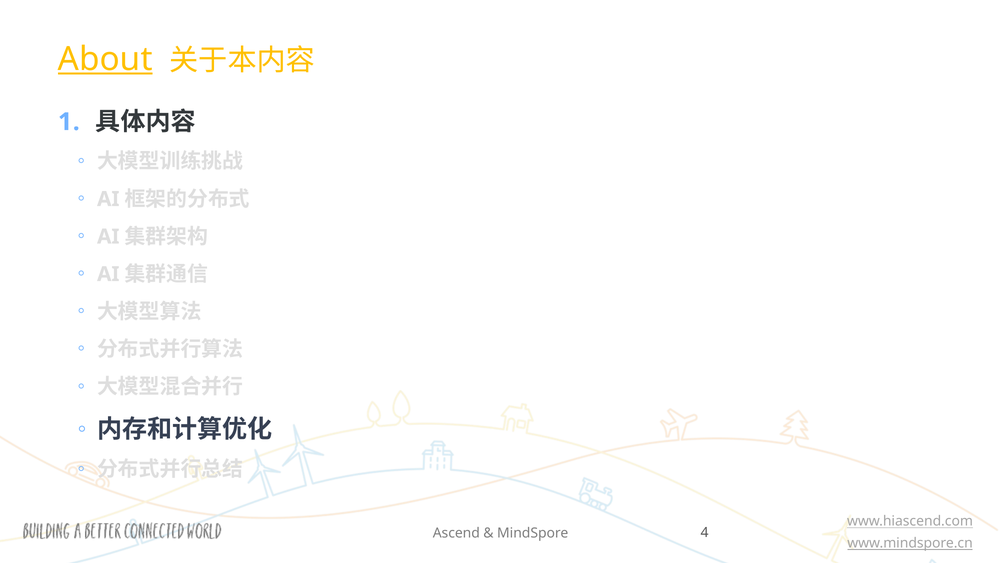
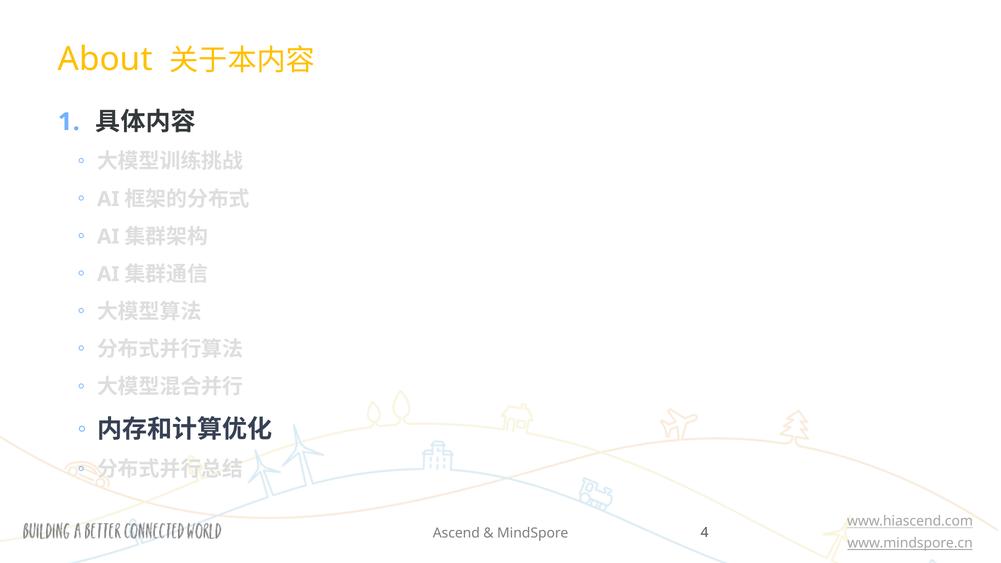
About underline: present -> none
